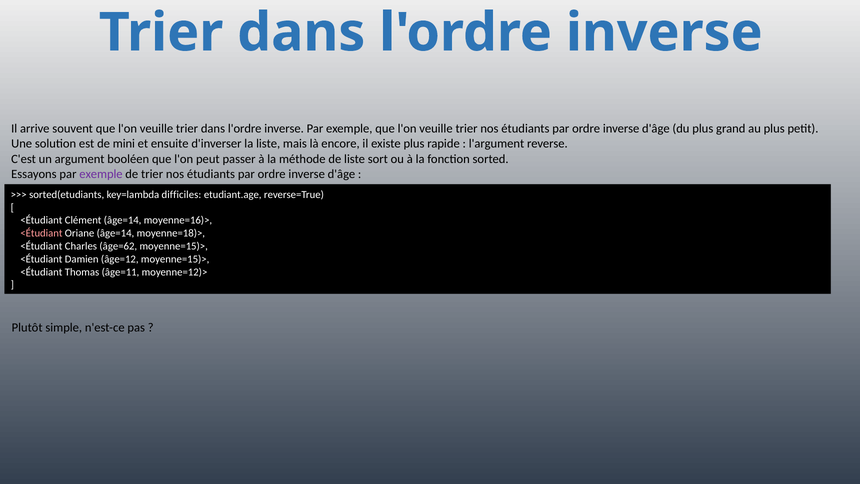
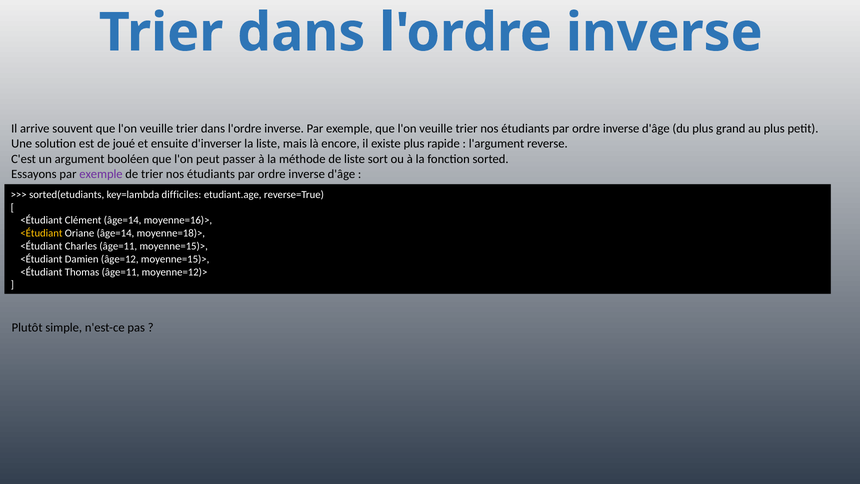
mini: mini -> joué
<Étudiant at (41, 233) colour: pink -> yellow
Charles âge=62: âge=62 -> âge=11
